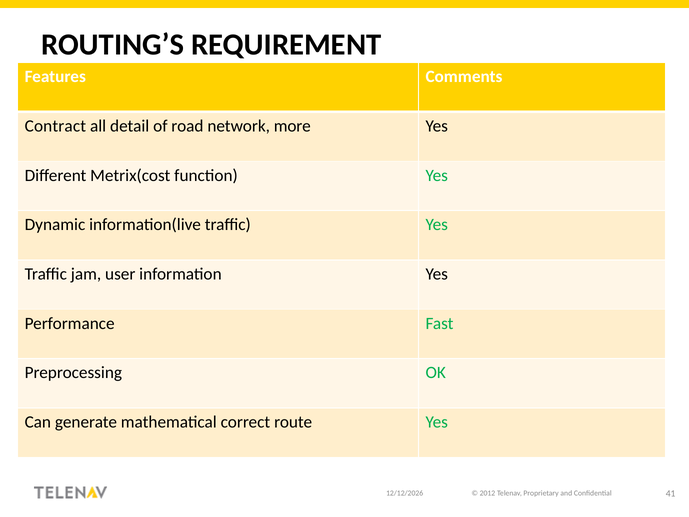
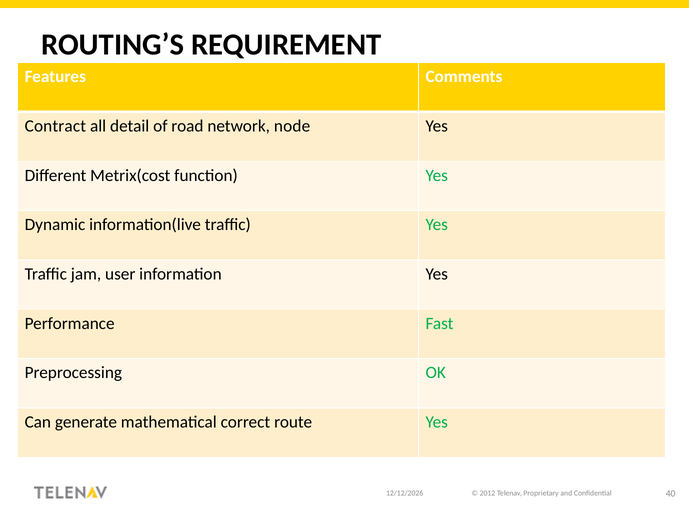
more: more -> node
41: 41 -> 40
